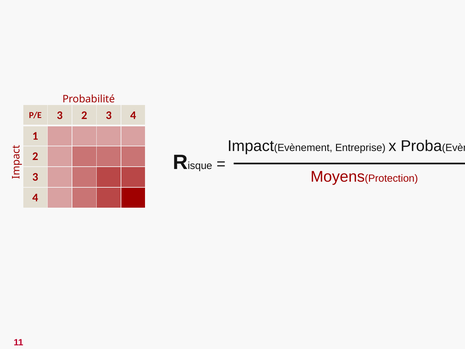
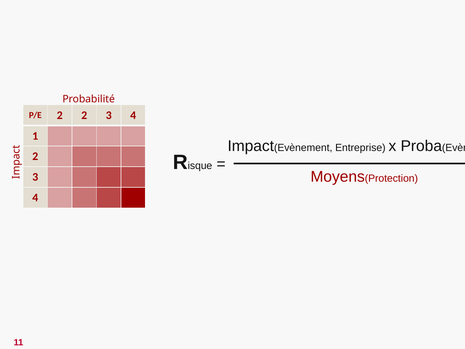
P/E 3: 3 -> 2
